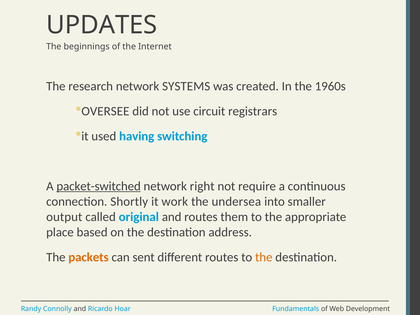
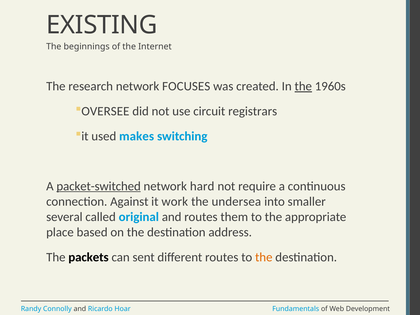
UPDATES: UPDATES -> EXISTING
SYSTEMS: SYSTEMS -> FOCUSES
the at (303, 86) underline: none -> present
having: having -> makes
right: right -> hard
Shortly: Shortly -> Against
output: output -> several
packets colour: orange -> black
